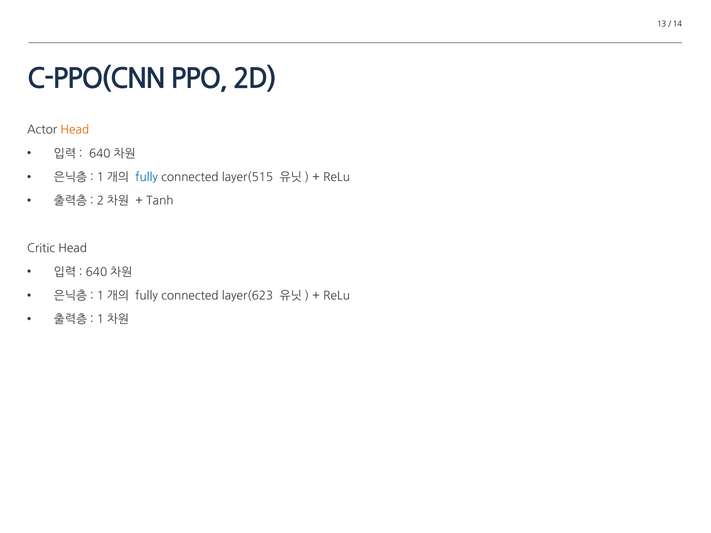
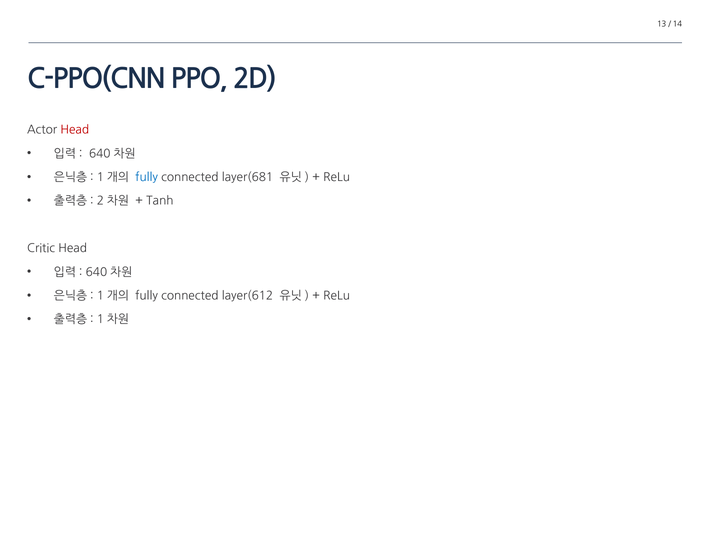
Head at (75, 130) colour: orange -> red
layer(515: layer(515 -> layer(681
layer(623: layer(623 -> layer(612
